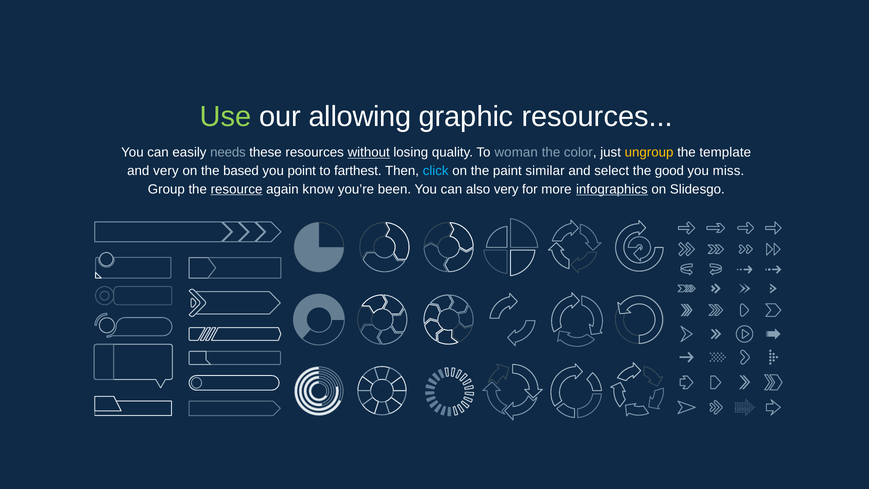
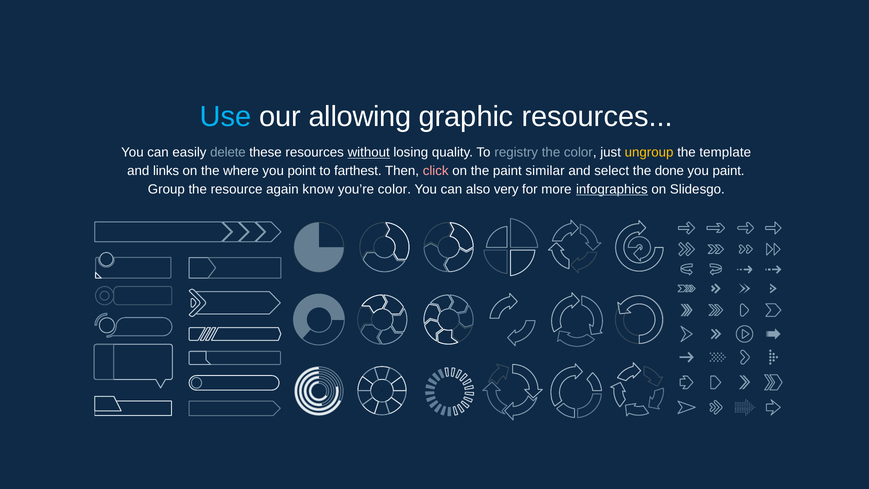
Use colour: light green -> light blue
needs: needs -> delete
woman: woman -> registry
and very: very -> links
based: based -> where
click colour: light blue -> pink
good: good -> done
you miss: miss -> paint
resource underline: present -> none
you’re been: been -> color
